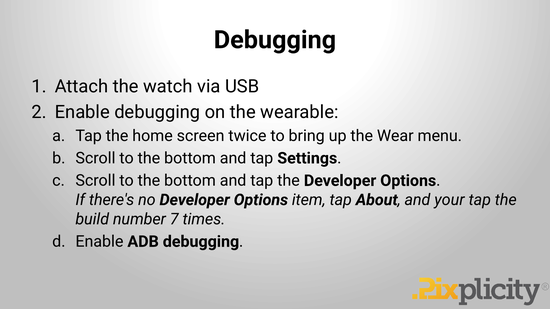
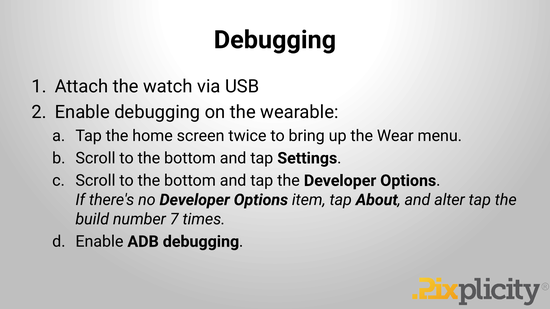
your: your -> alter
